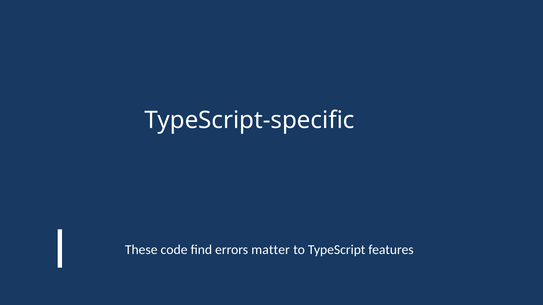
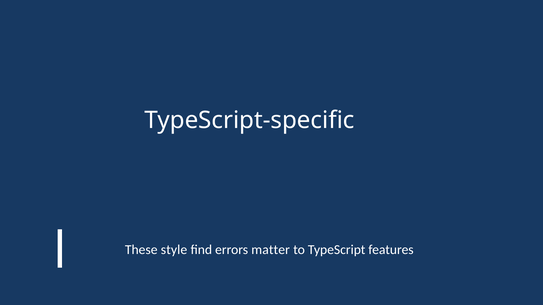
code: code -> style
